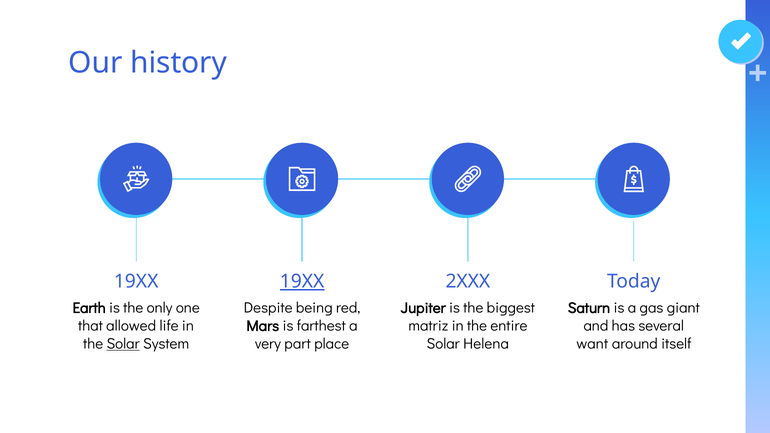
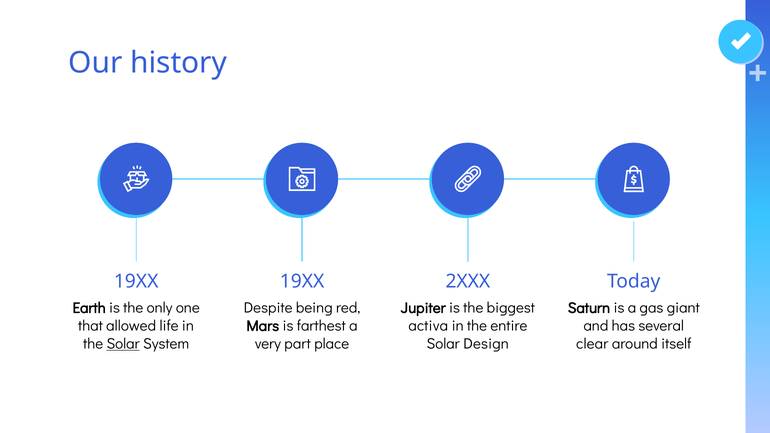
19XX at (302, 282) underline: present -> none
matriz: matriz -> activa
Helena: Helena -> Design
want: want -> clear
